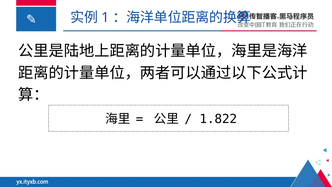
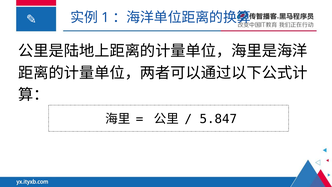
1.822: 1.822 -> 5.847
